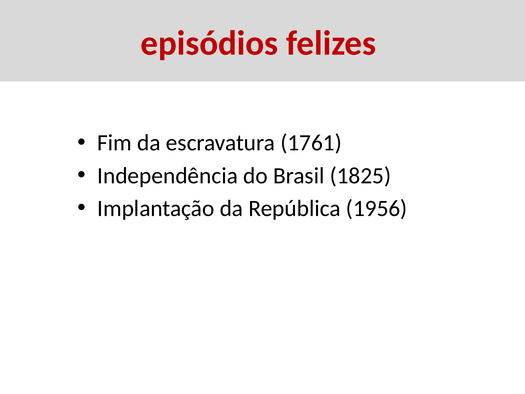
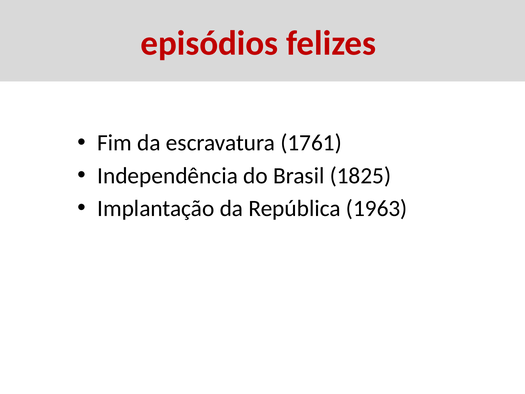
1956: 1956 -> 1963
